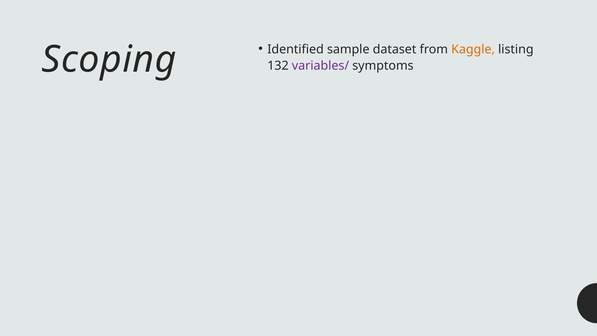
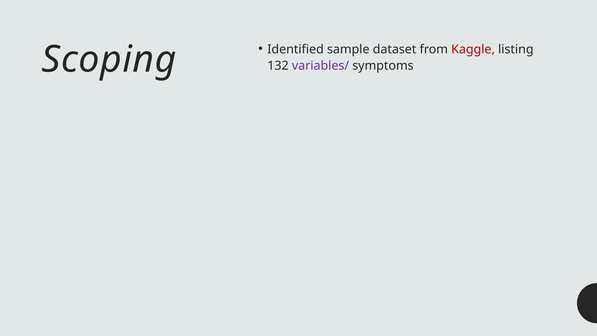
Kaggle colour: orange -> red
